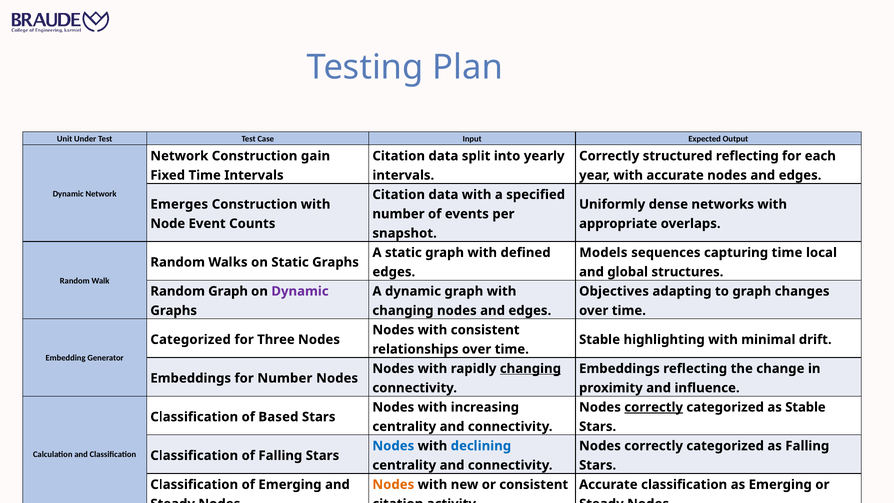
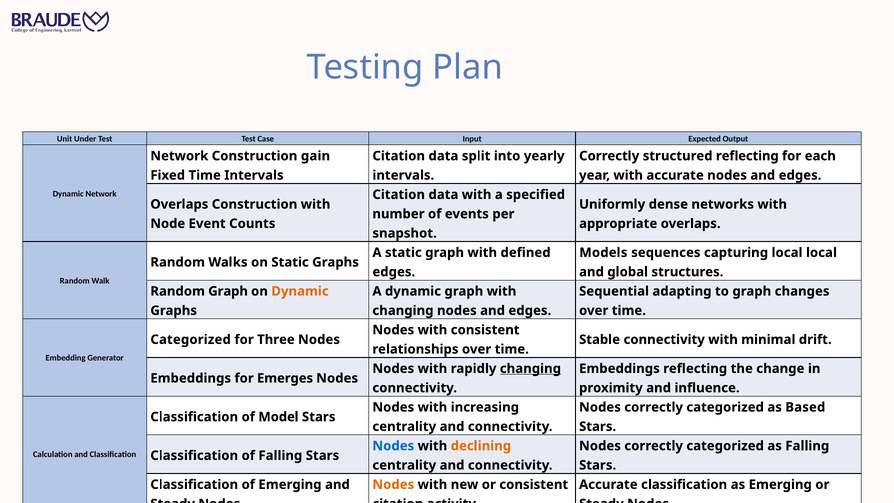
Emerges at (179, 204): Emerges -> Overlaps
capturing time: time -> local
Dynamic at (300, 291) colour: purple -> orange
Objectives: Objectives -> Sequential
Stable highlighting: highlighting -> connectivity
for Number: Number -> Emerges
correctly at (654, 407) underline: present -> none
as Stable: Stable -> Based
Based: Based -> Model
declining colour: blue -> orange
